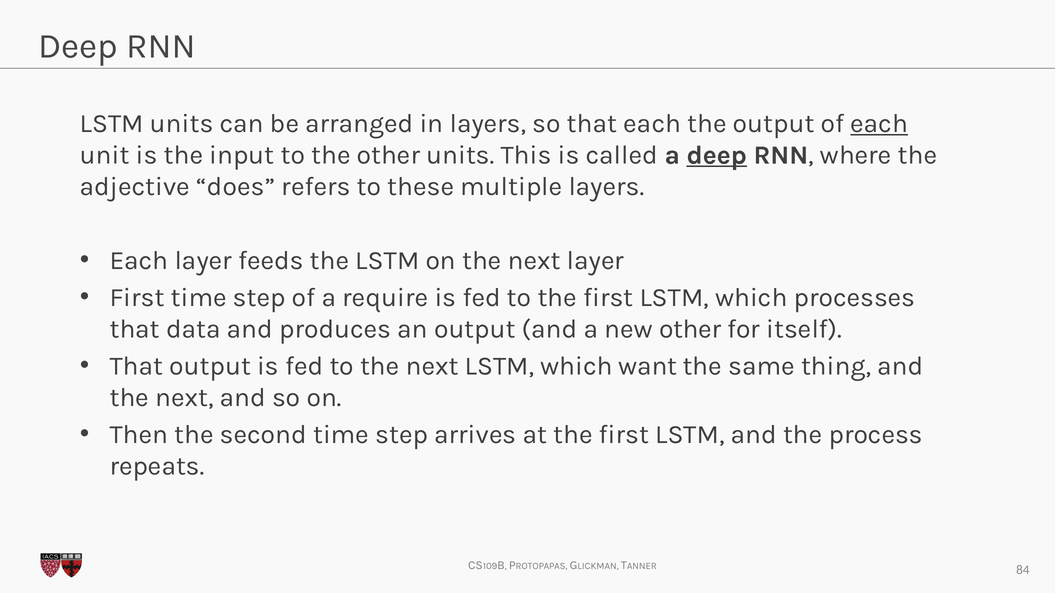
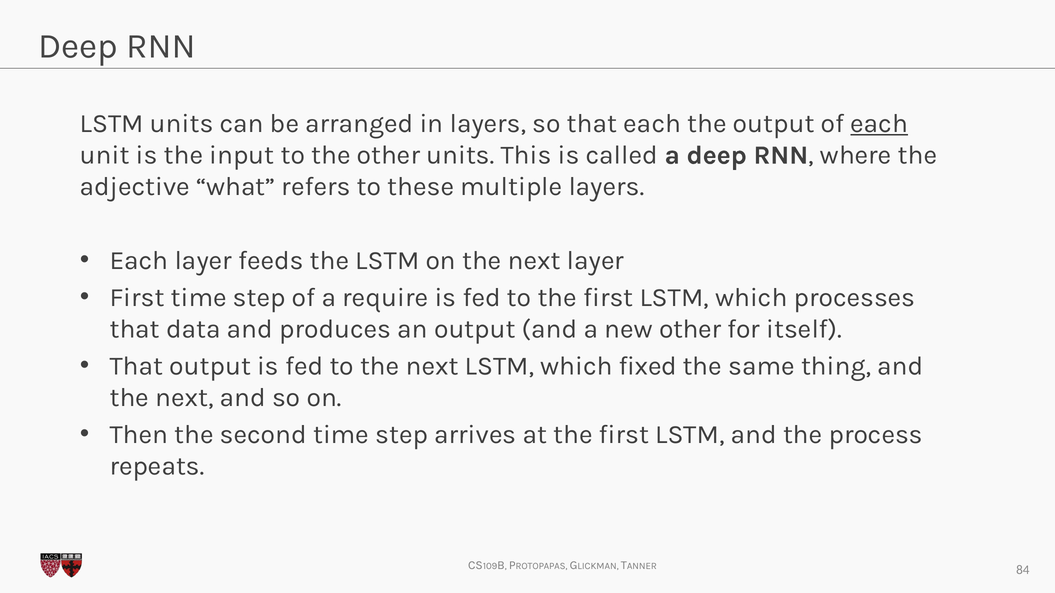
deep at (717, 155) underline: present -> none
does: does -> what
want: want -> fixed
